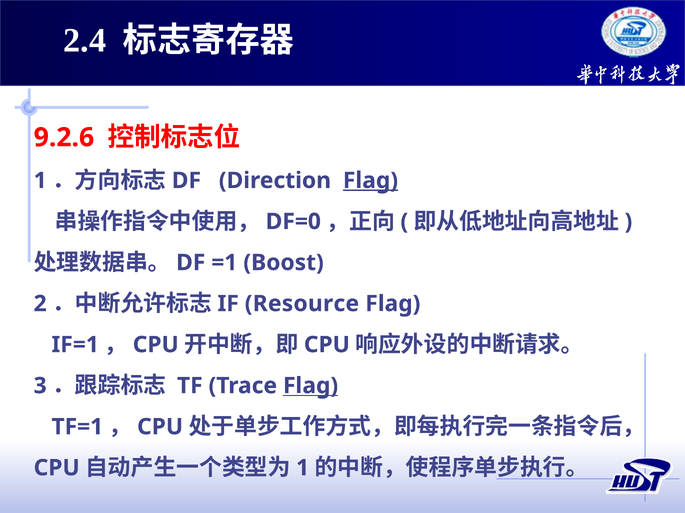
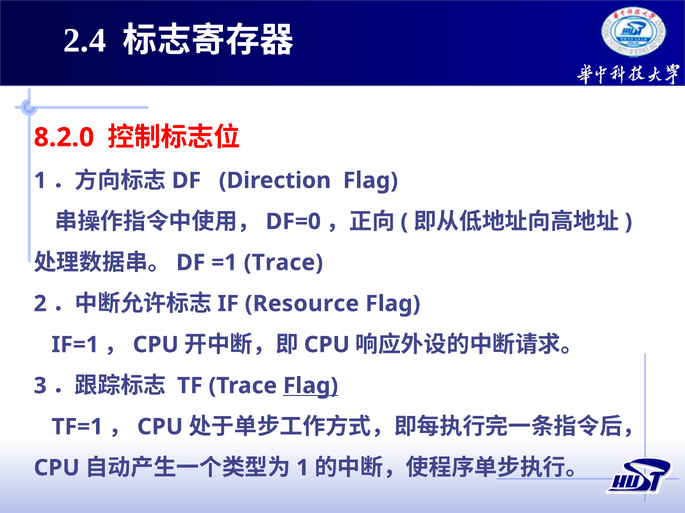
9.2.6: 9.2.6 -> 8.2.0
Flag at (370, 181) underline: present -> none
=1 Boost: Boost -> Trace
